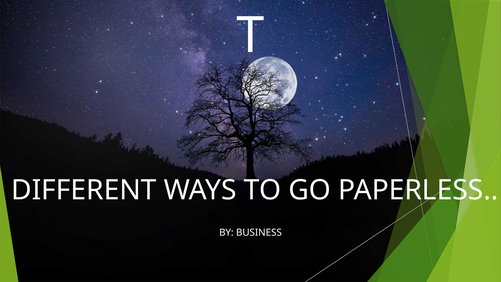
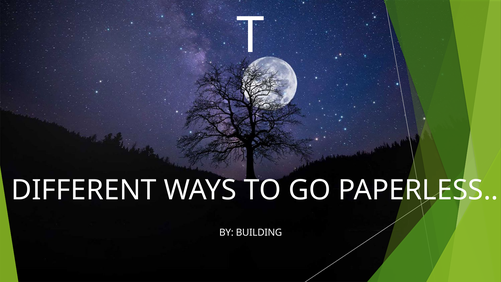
BUSINESS: BUSINESS -> BUILDING
